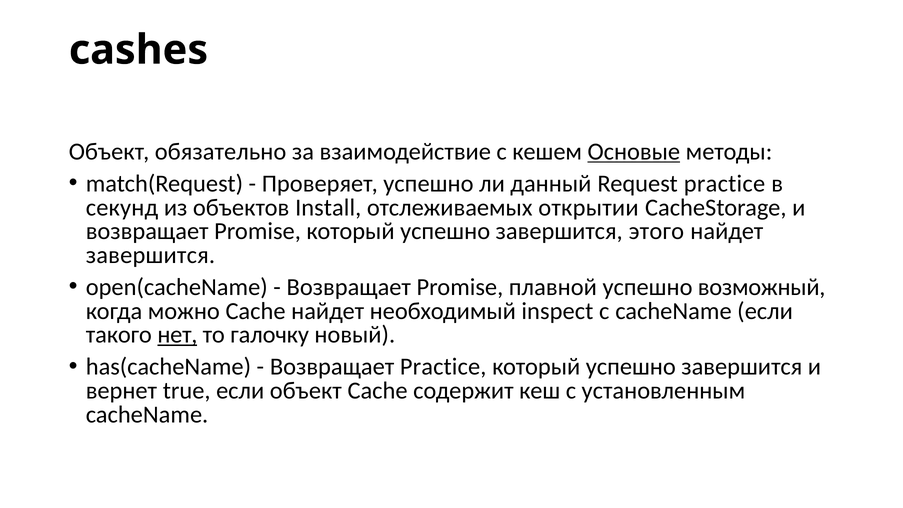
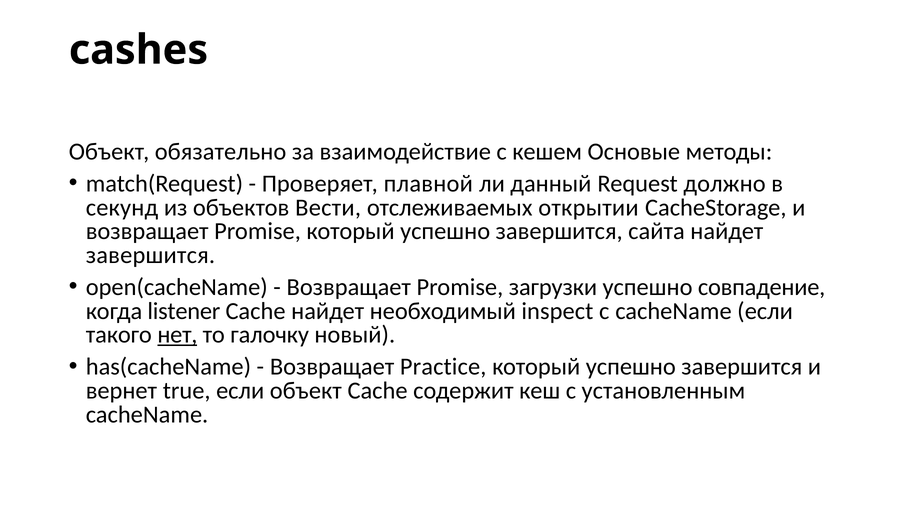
Основые underline: present -> none
Проверяет успешно: успешно -> плавной
Request practice: practice -> должно
Install: Install -> Вести
этого: этого -> сайта
плавной: плавной -> загрузки
возможный: возможный -> совпадение
можно: можно -> listener
